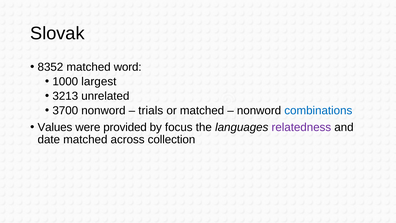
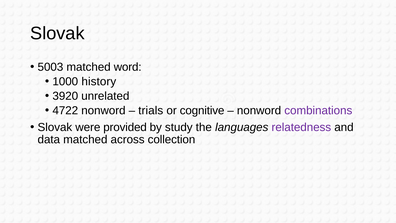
8352: 8352 -> 5003
largest: largest -> history
3213: 3213 -> 3920
3700: 3700 -> 4722
or matched: matched -> cognitive
combinations colour: blue -> purple
Values at (55, 127): Values -> Slovak
focus: focus -> study
date: date -> data
